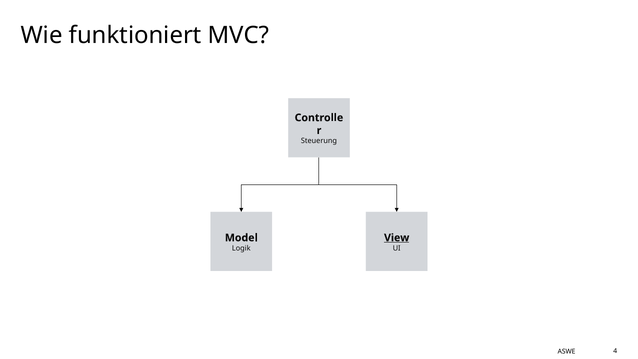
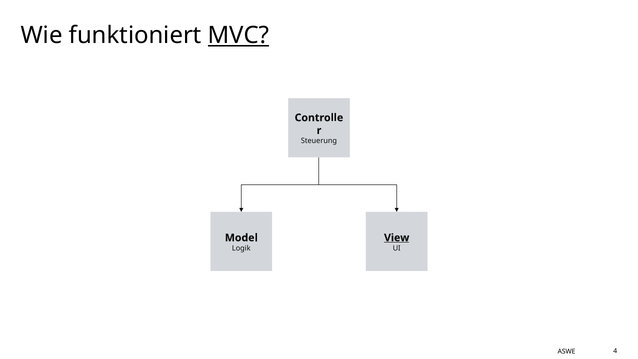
MVC underline: none -> present
